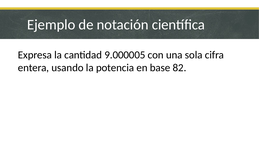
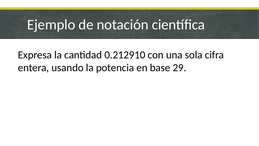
9.000005: 9.000005 -> 0.212910
82: 82 -> 29
